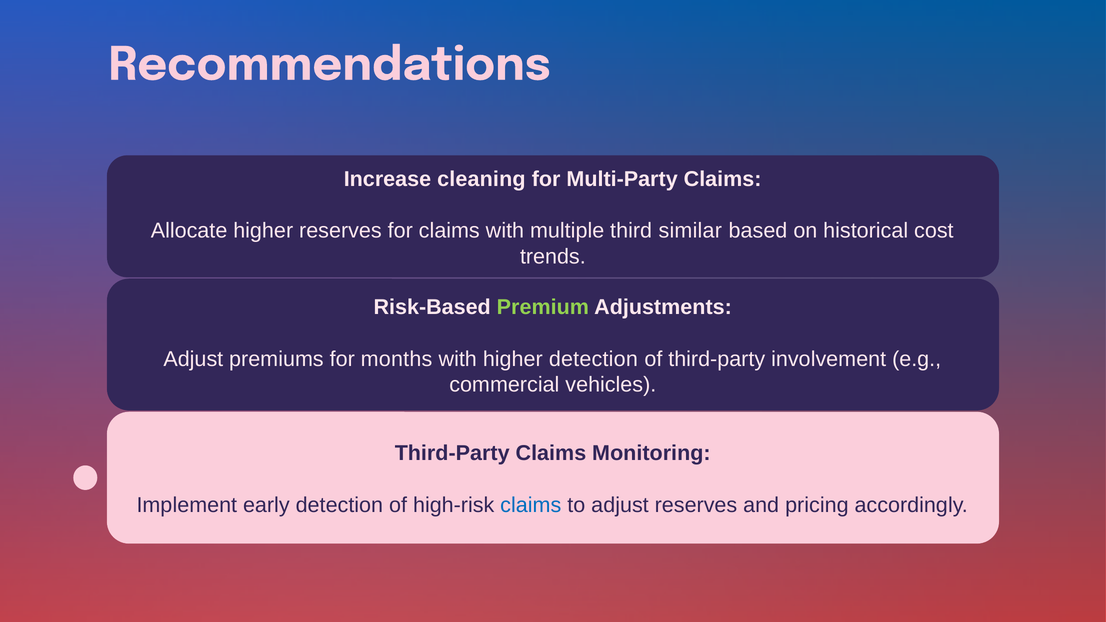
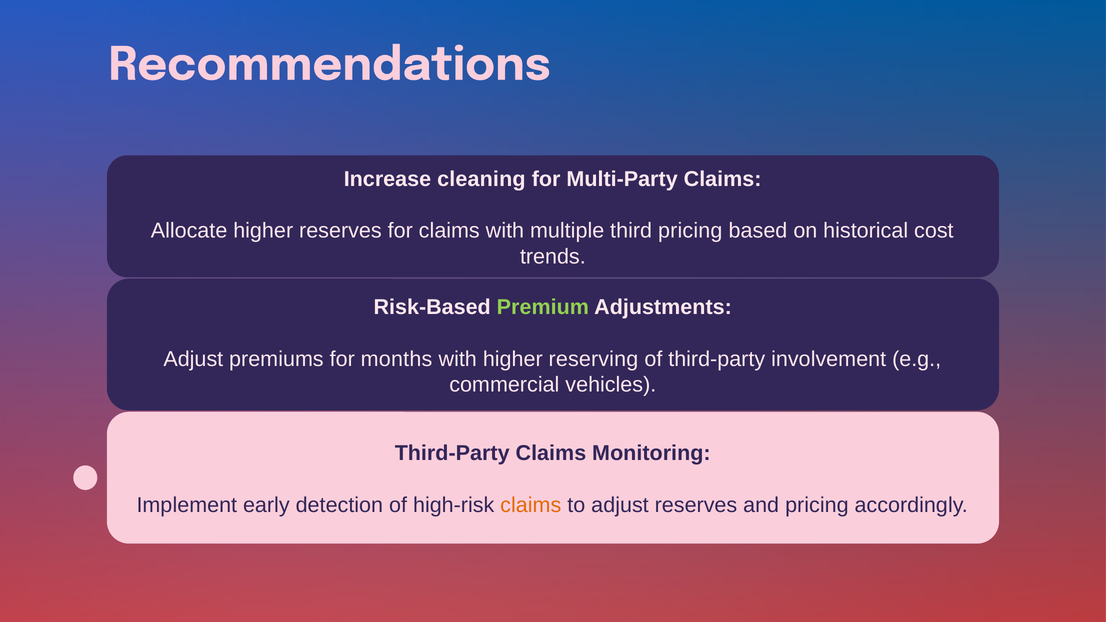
third similar: similar -> pricing
higher detection: detection -> reserving
claims at (531, 505) colour: blue -> orange
